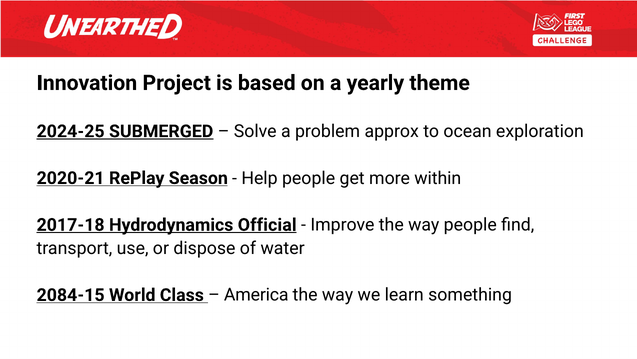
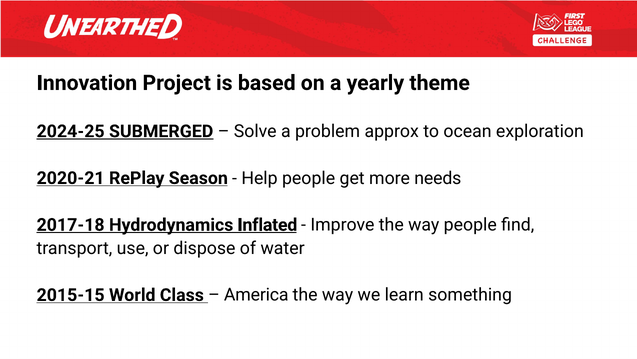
within: within -> needs
Official: Official -> Inflated
2084-15: 2084-15 -> 2015-15
